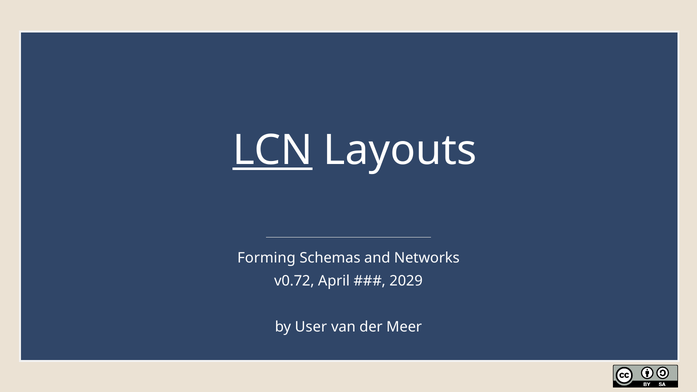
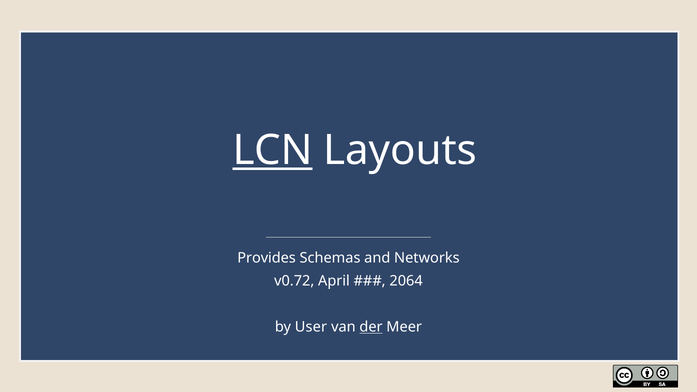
Forming: Forming -> Provides
2029: 2029 -> 2064
der underline: none -> present
